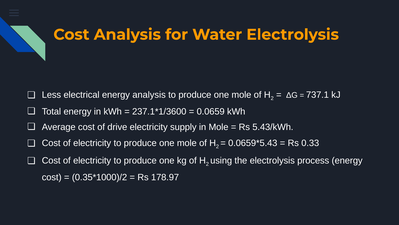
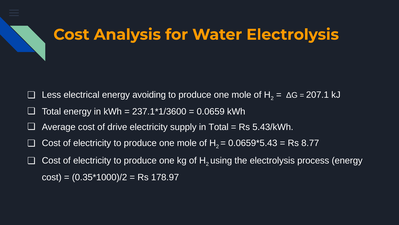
energy analysis: analysis -> avoiding
737.1: 737.1 -> 207.1
in Mole: Mole -> Total
0.33: 0.33 -> 8.77
